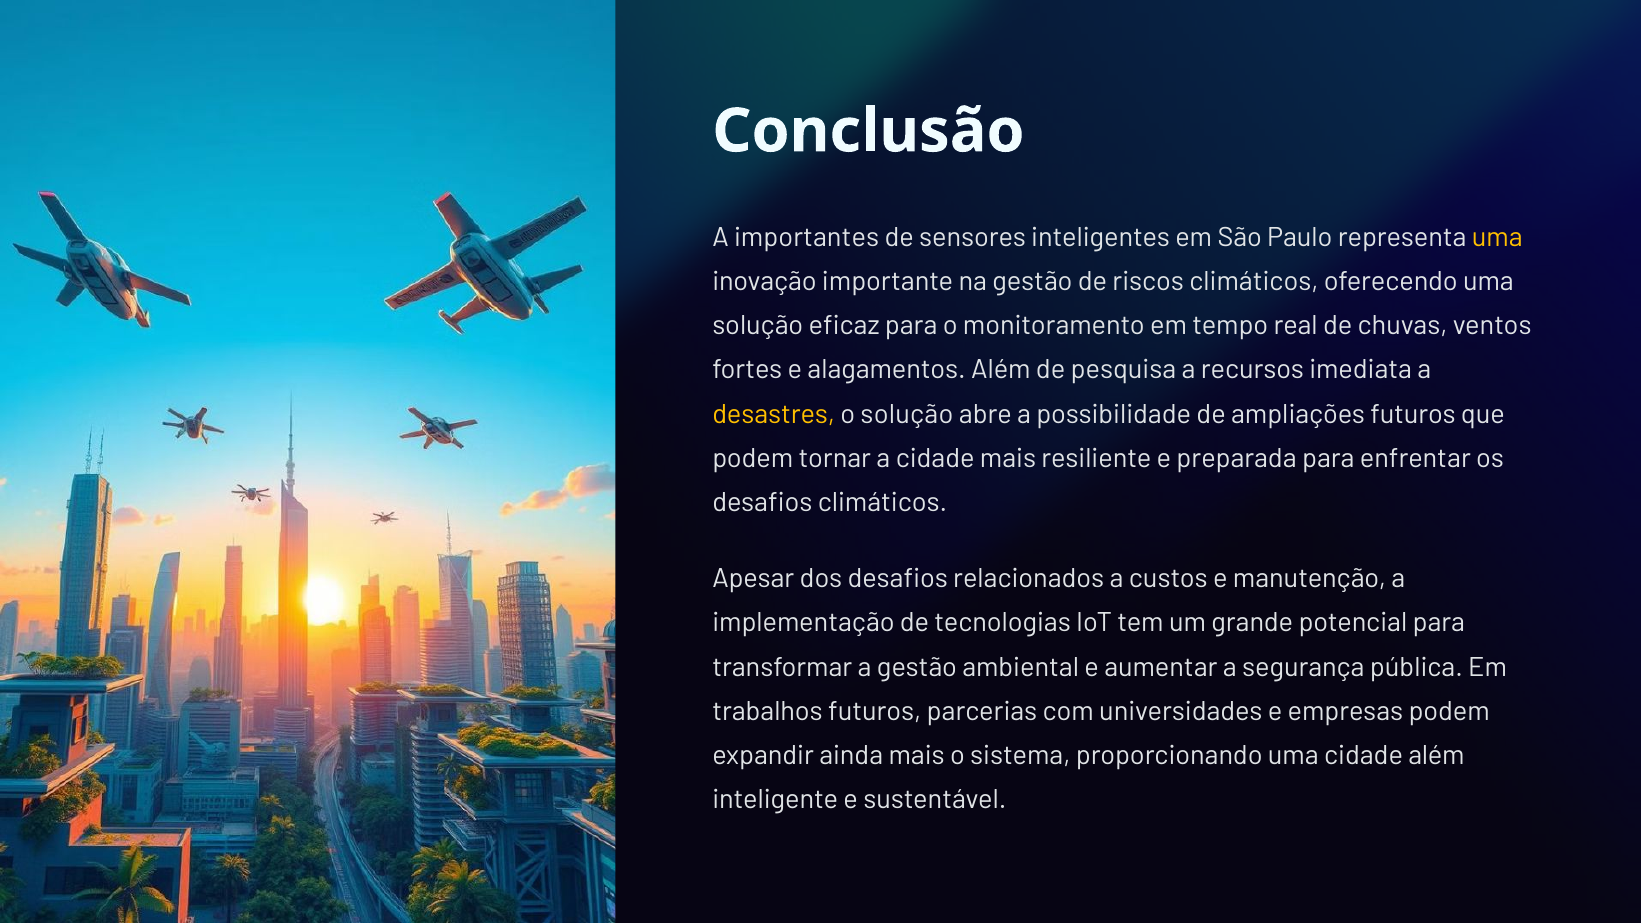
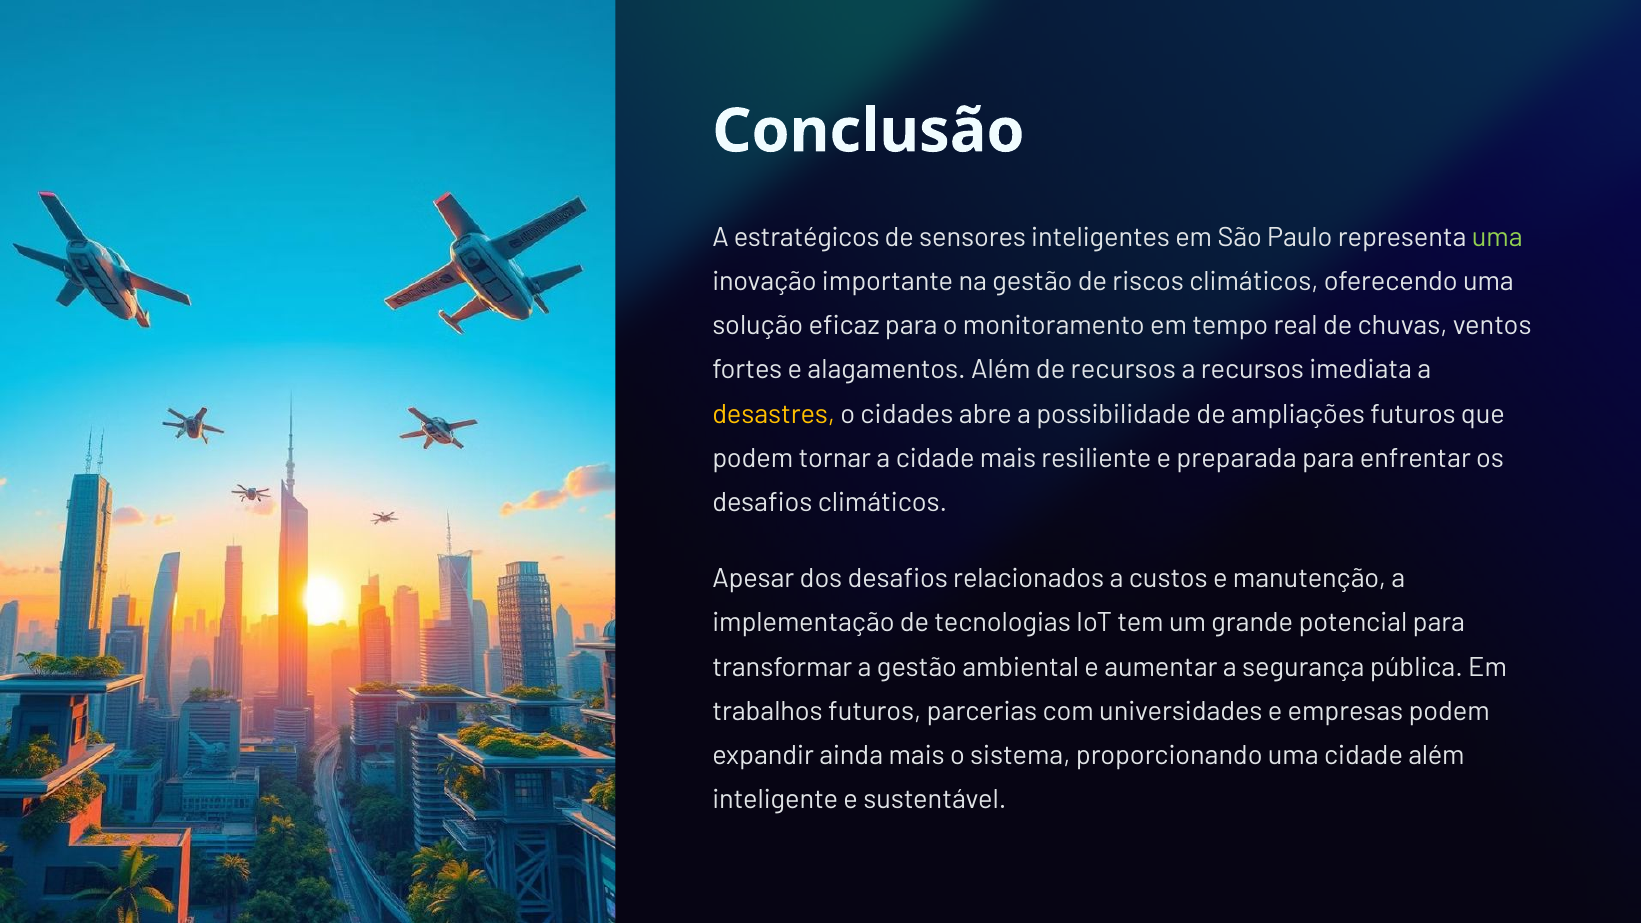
importantes: importantes -> estratégicos
uma at (1497, 238) colour: yellow -> light green
de pesquisa: pesquisa -> recursos
o solução: solução -> cidades
